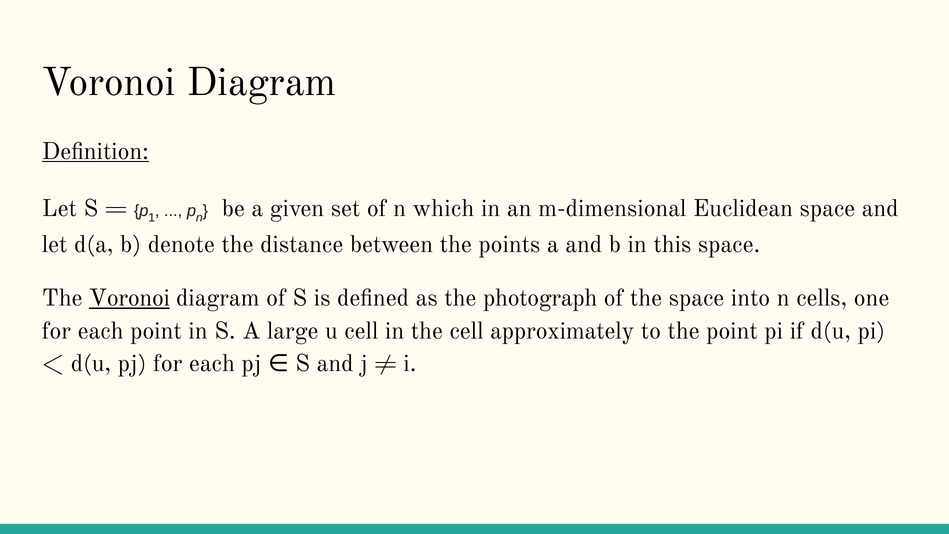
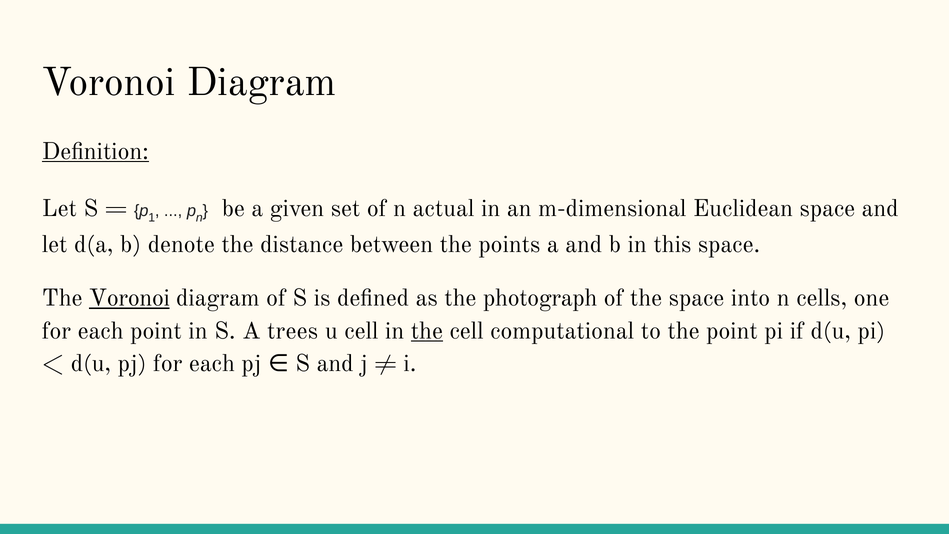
which: which -> actual
large: large -> trees
the at (427, 331) underline: none -> present
approximately: approximately -> computational
